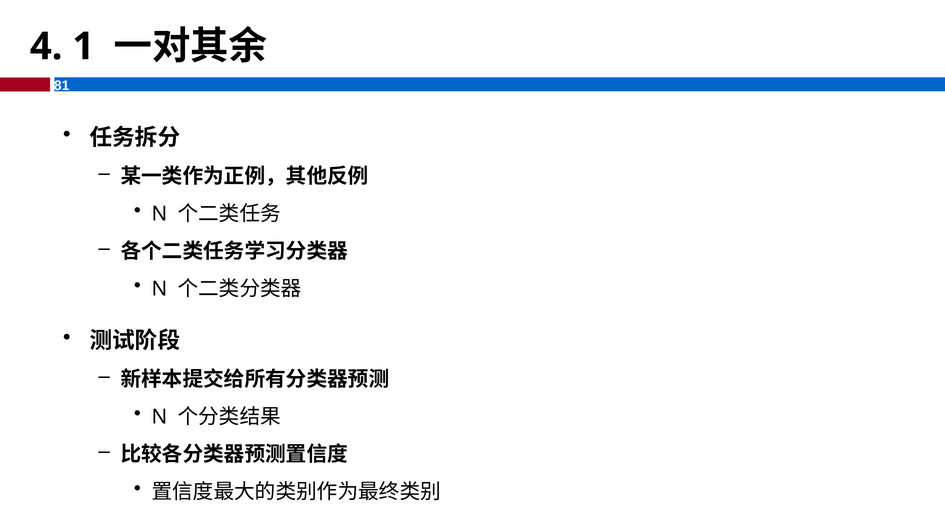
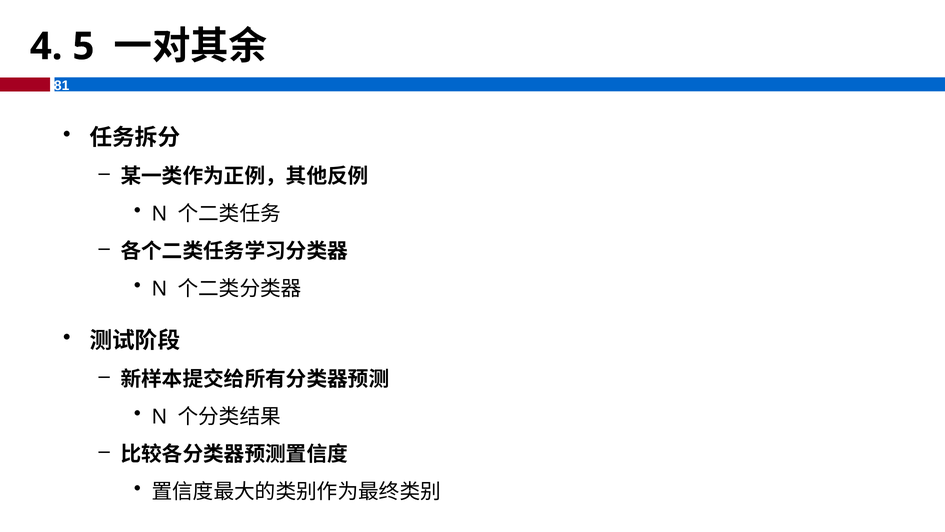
1: 1 -> 5
